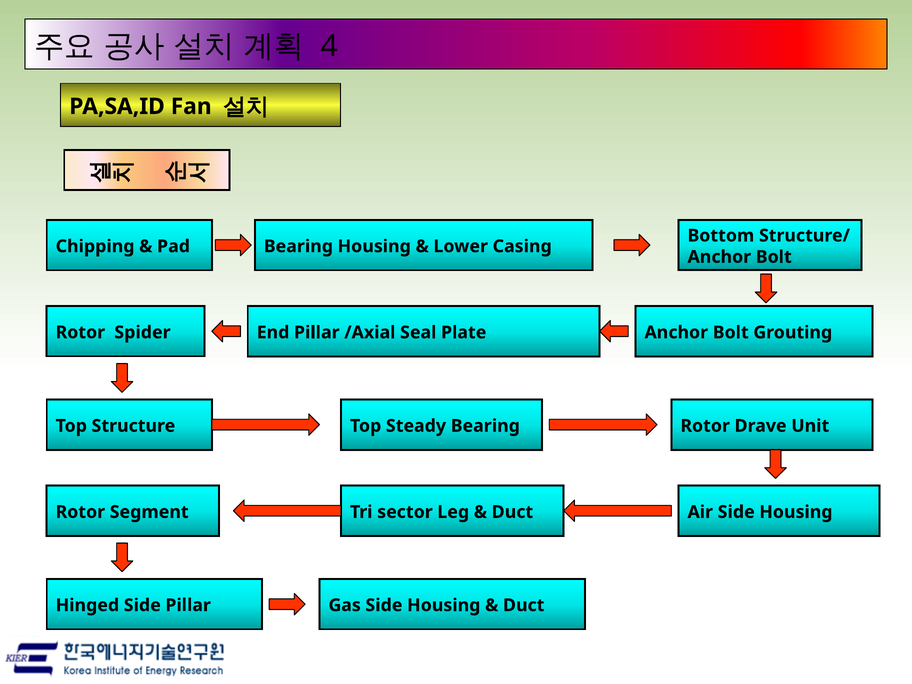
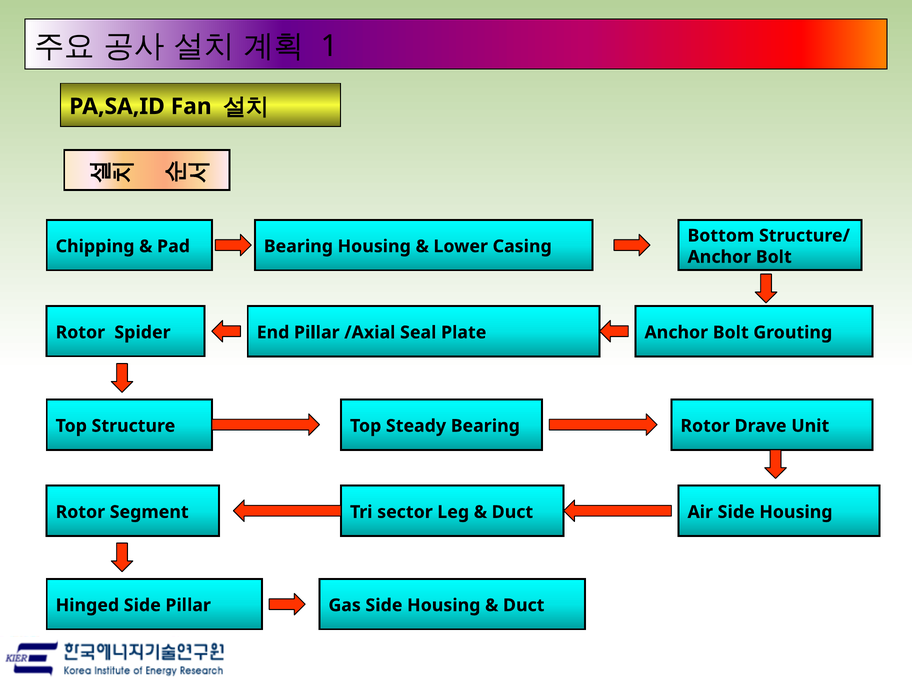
4: 4 -> 1
